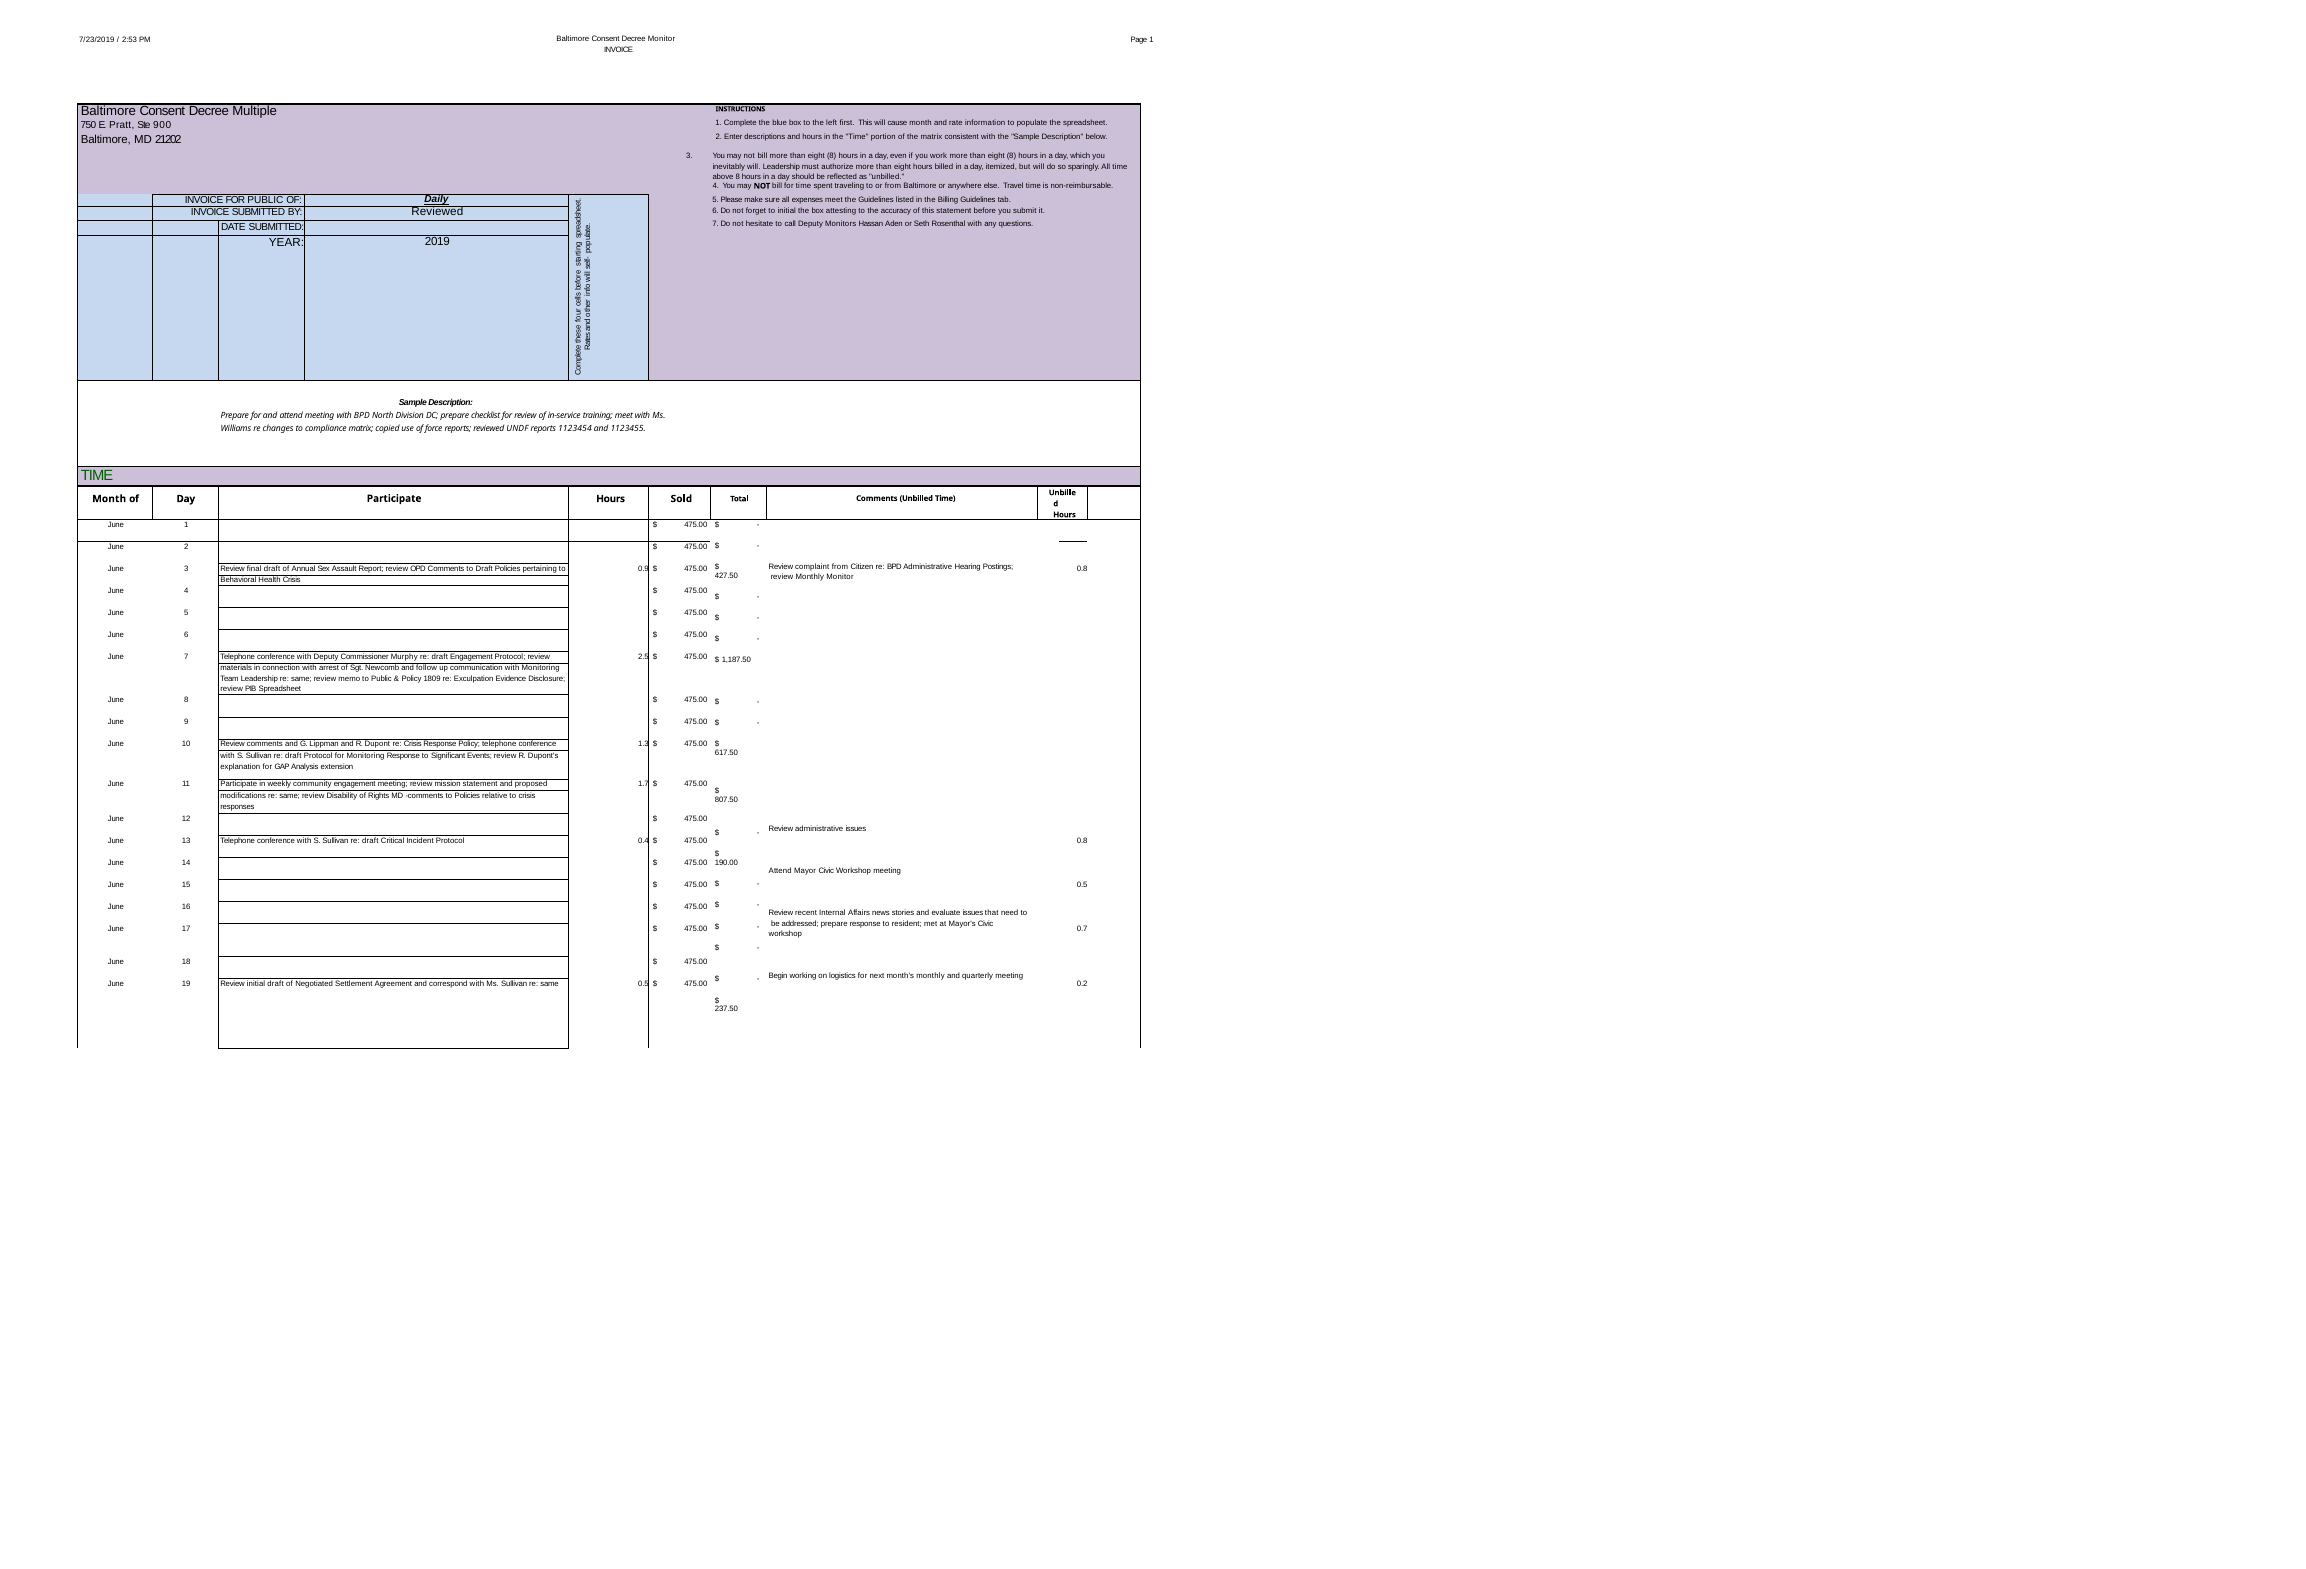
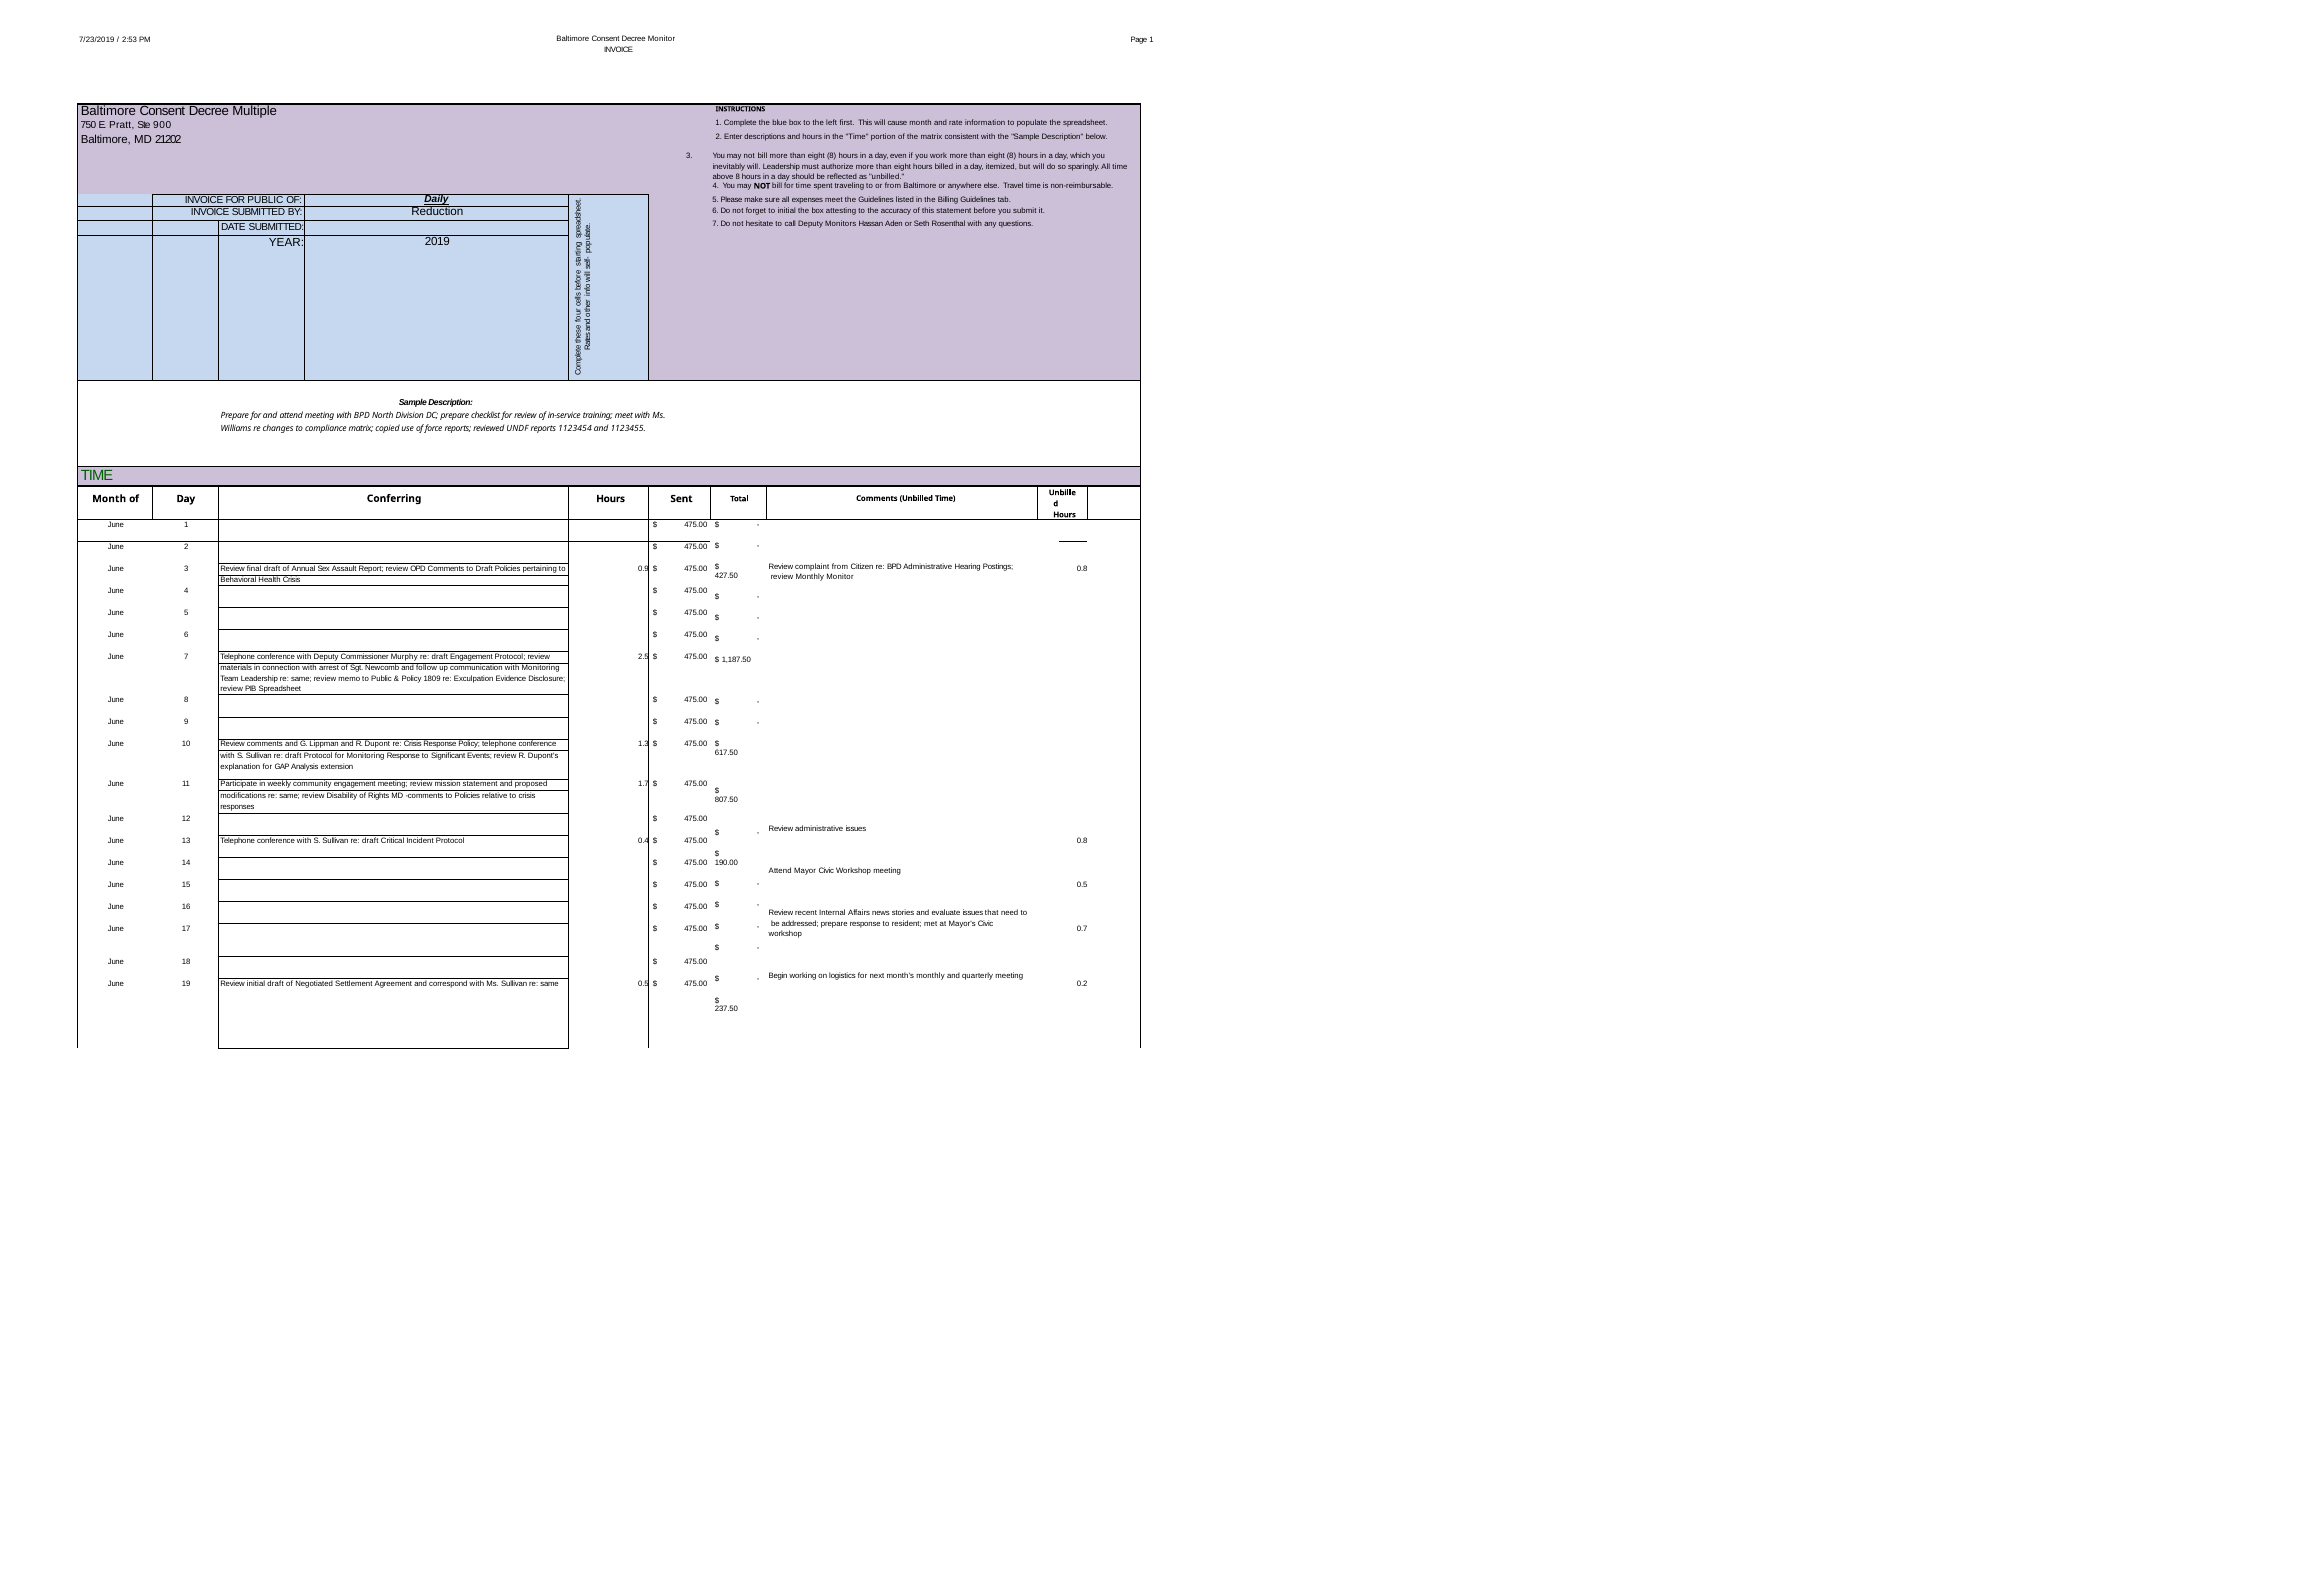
BY Reviewed: Reviewed -> Reduction
Day Participate: Participate -> Conferring
Sold: Sold -> Sent
